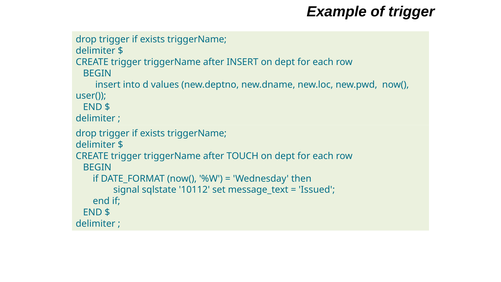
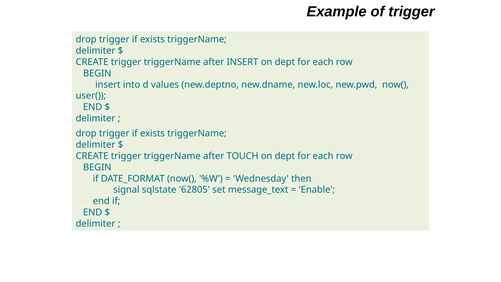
10112: 10112 -> 62805
Issued: Issued -> Enable
